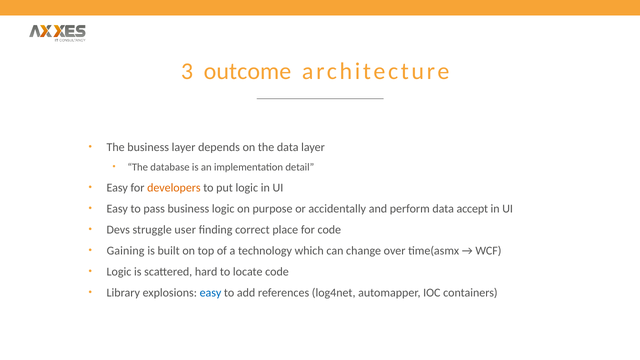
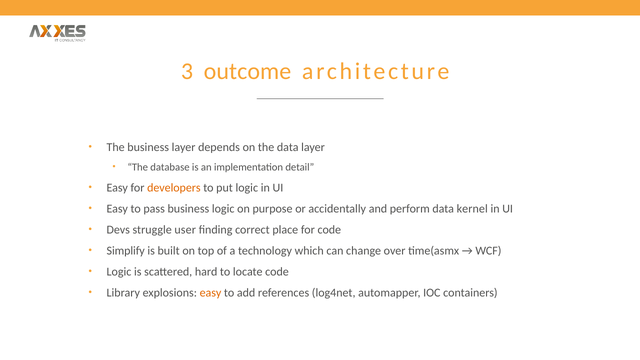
accept: accept -> kernel
Gaining: Gaining -> Simplify
easy at (211, 293) colour: blue -> orange
